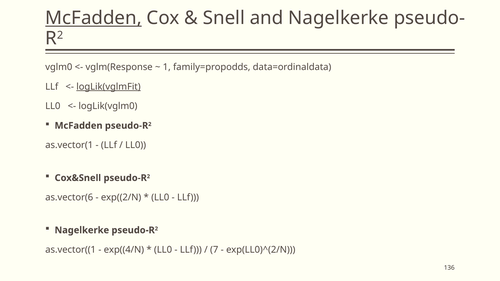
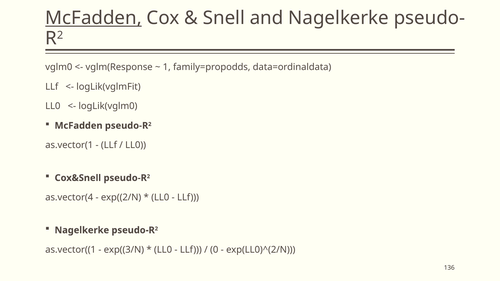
logLik(vglmFit underline: present -> none
as.vector(6: as.vector(6 -> as.vector(4
exp((4/N: exp((4/N -> exp((3/N
7: 7 -> 0
